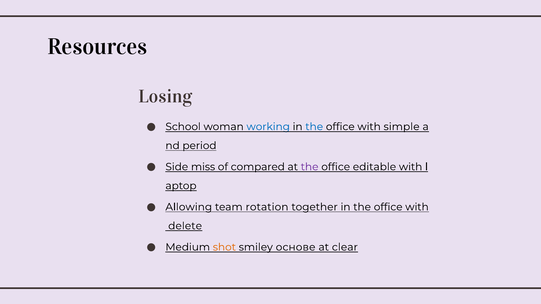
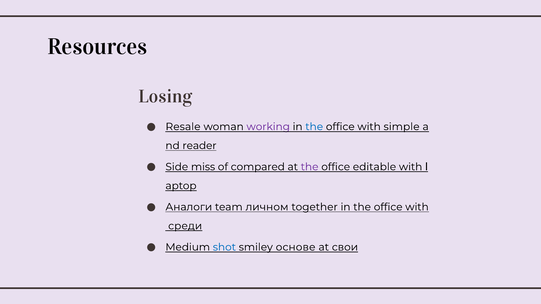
School: School -> Resale
working colour: blue -> purple
period: period -> reader
Allowing: Allowing -> Аналоги
rotation: rotation -> личном
delete: delete -> среди
shot colour: orange -> blue
clear: clear -> свои
